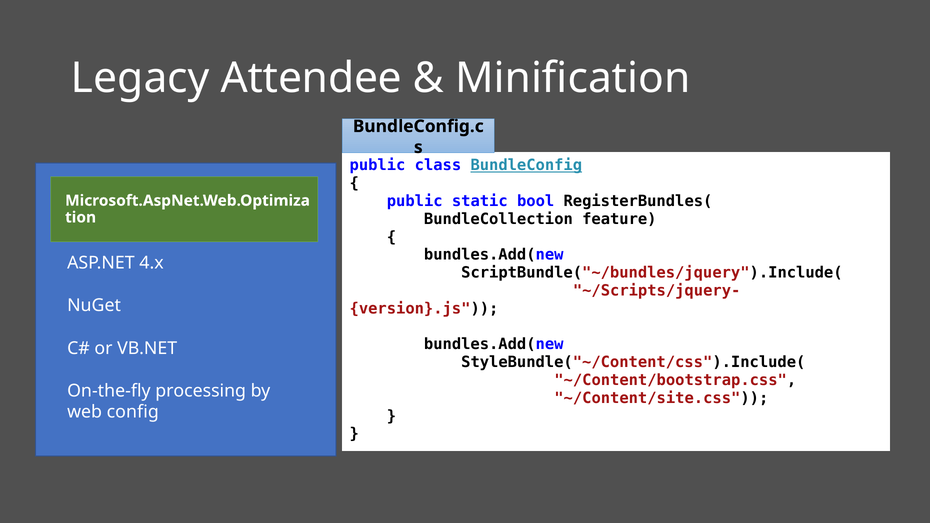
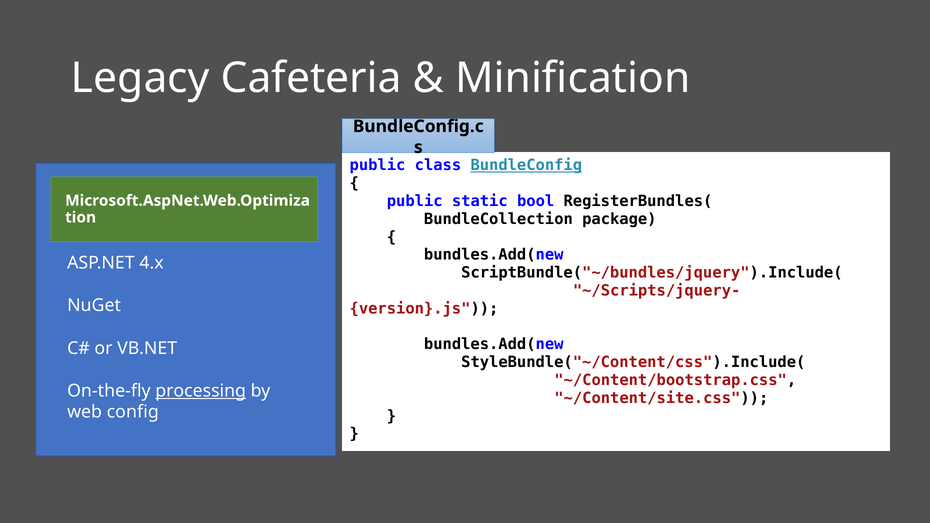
Attendee: Attendee -> Cafeteria
feature: feature -> package
processing underline: none -> present
